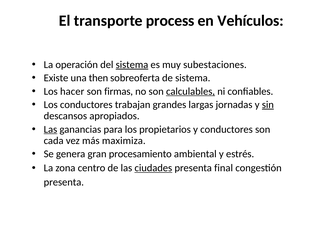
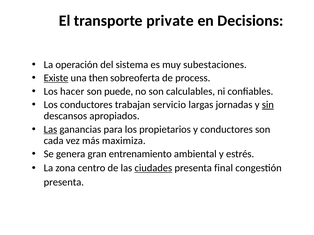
process: process -> private
Vehículos: Vehículos -> Decisions
sistema at (132, 65) underline: present -> none
Existe underline: none -> present
de sistema: sistema -> process
firmas: firmas -> puede
calculables underline: present -> none
grandes: grandes -> servicio
procesamiento: procesamiento -> entrenamiento
